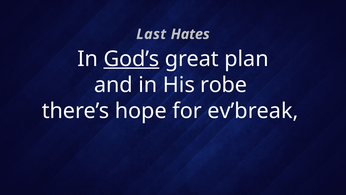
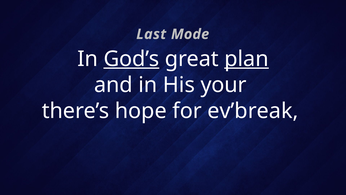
Hates: Hates -> Mode
plan underline: none -> present
robe: robe -> your
